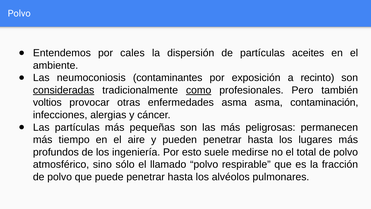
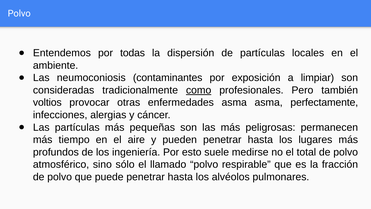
cales: cales -> todas
aceites: aceites -> locales
recinto: recinto -> limpiar
consideradas underline: present -> none
contaminación: contaminación -> perfectamente
